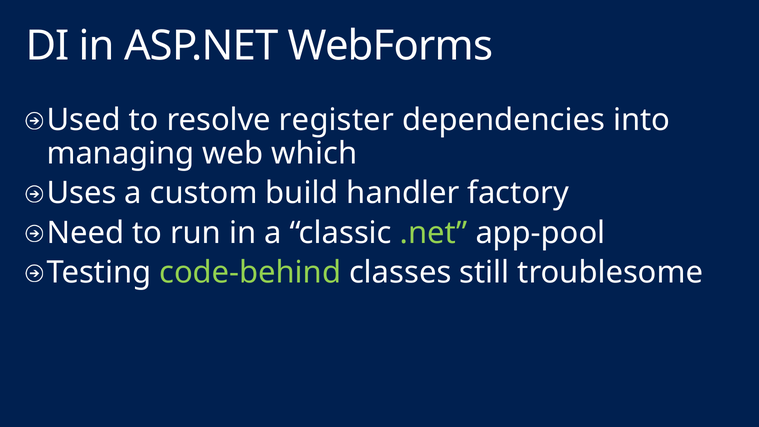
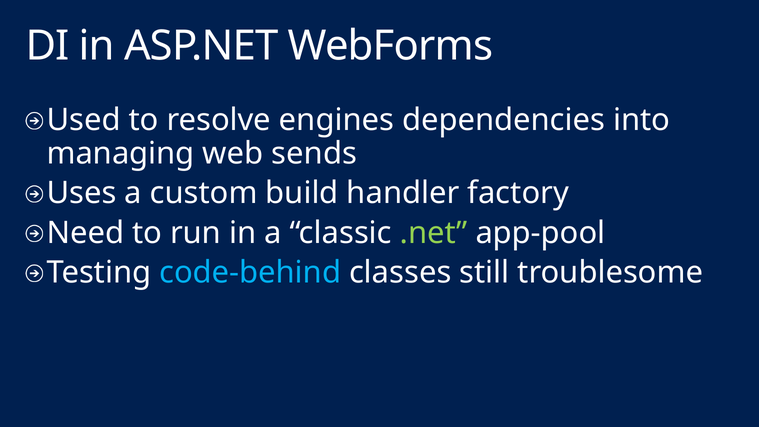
register: register -> engines
which: which -> sends
code-behind colour: light green -> light blue
